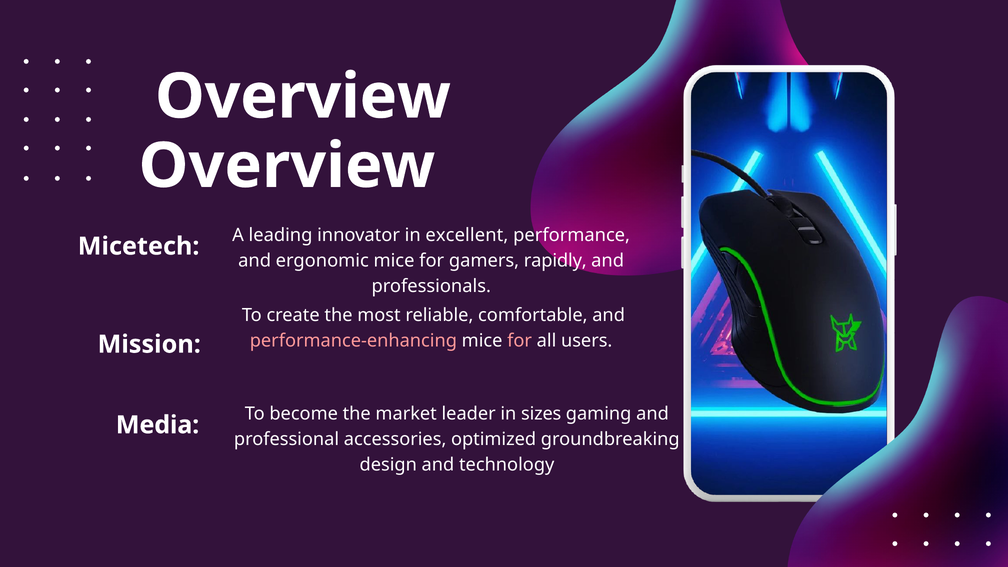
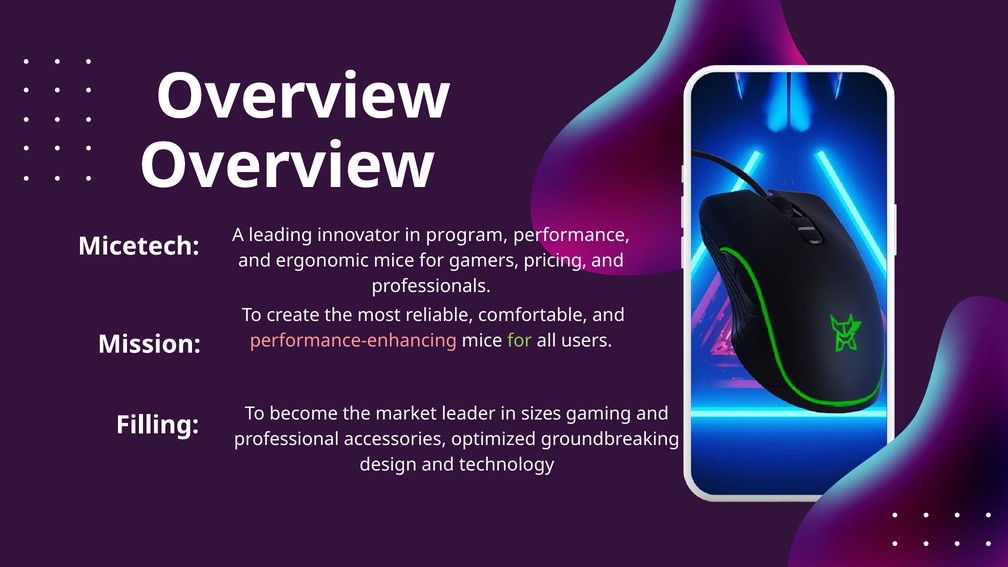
excellent: excellent -> program
rapidly: rapidly -> pricing
for at (520, 341) colour: pink -> light green
Media: Media -> Filling
